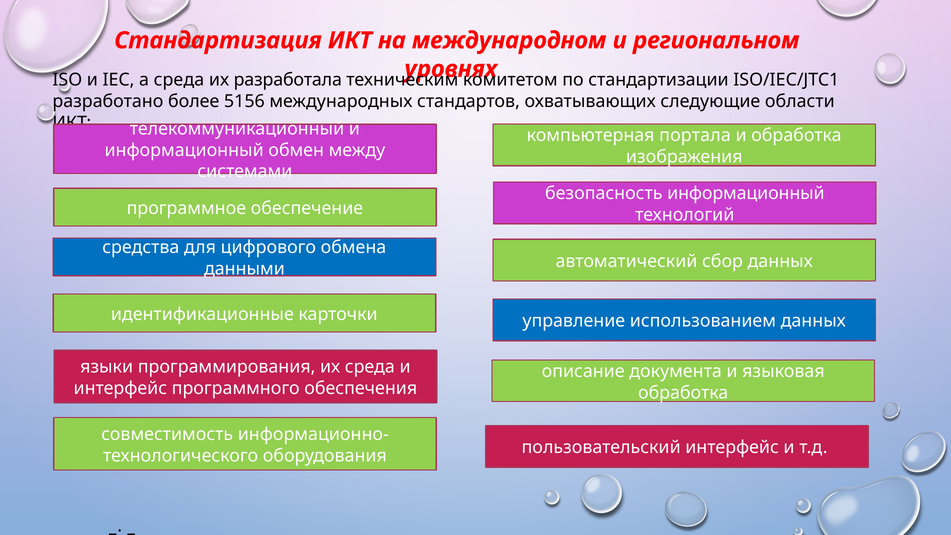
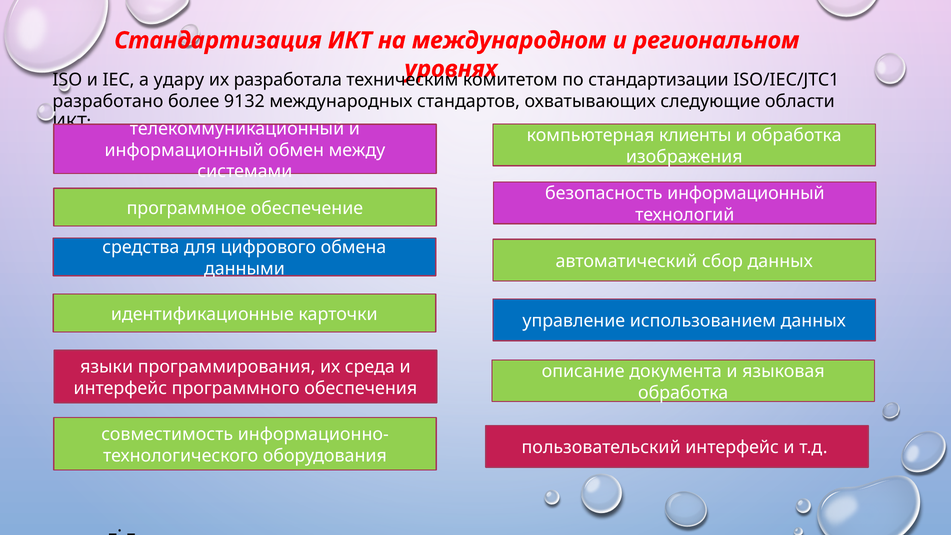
а среда: среда -> удару
5156: 5156 -> 9132
портала: портала -> клиенты
